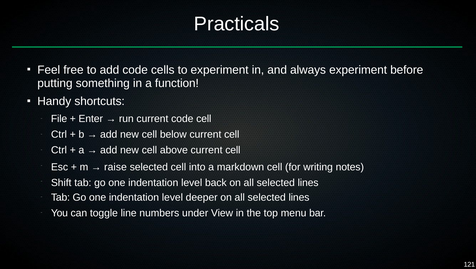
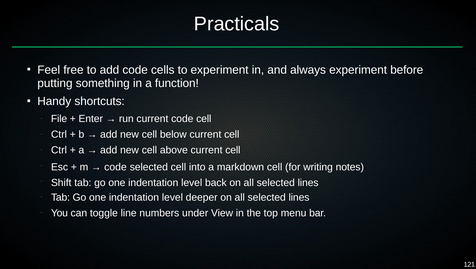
raise at (115, 167): raise -> code
